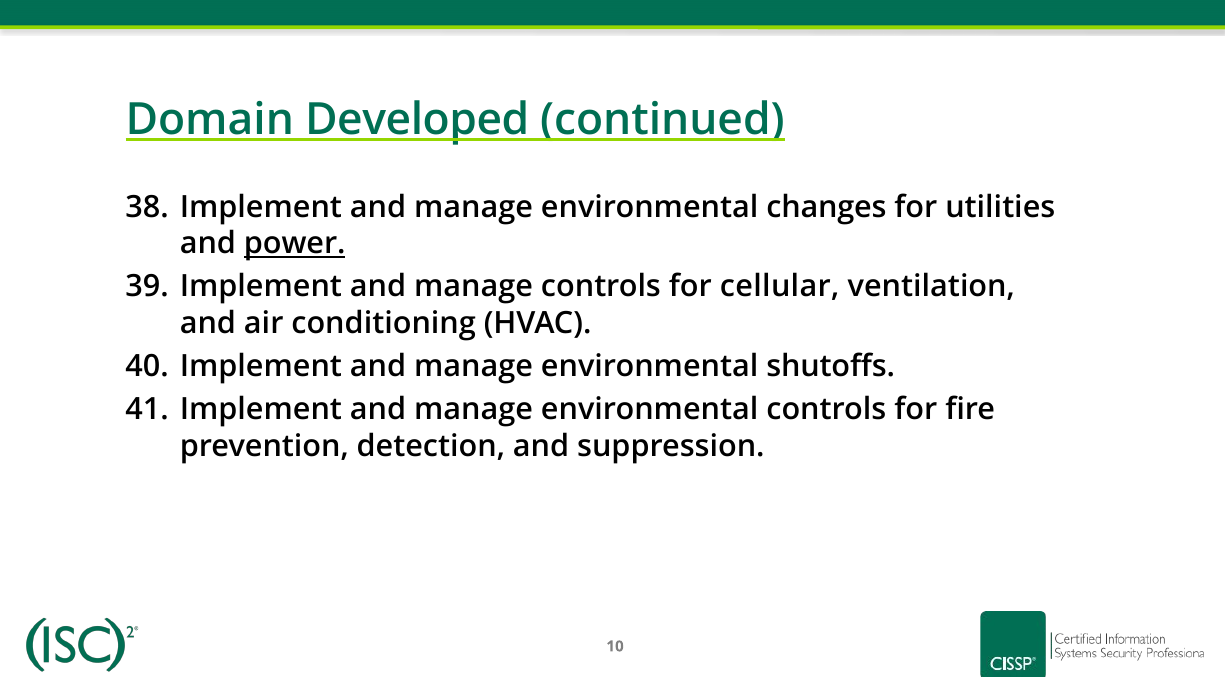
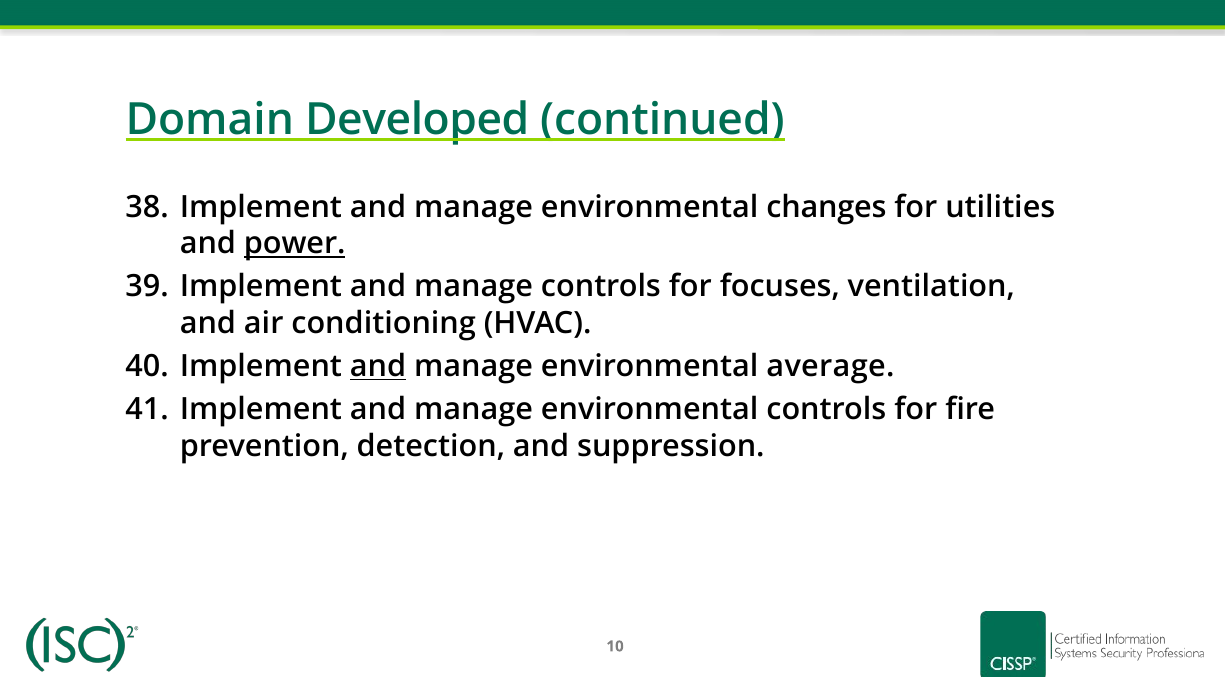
cellular: cellular -> focuses
and at (378, 366) underline: none -> present
shutoffs: shutoffs -> average
